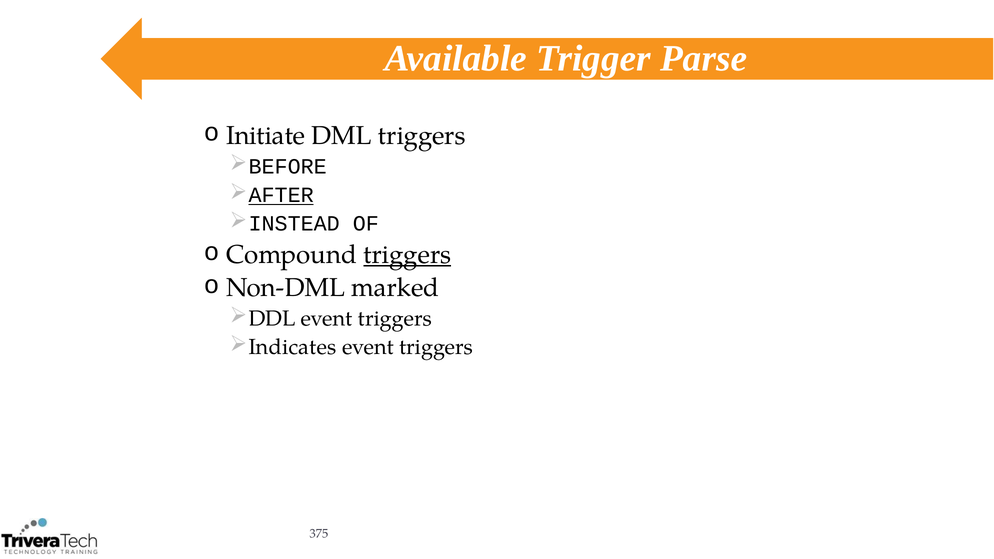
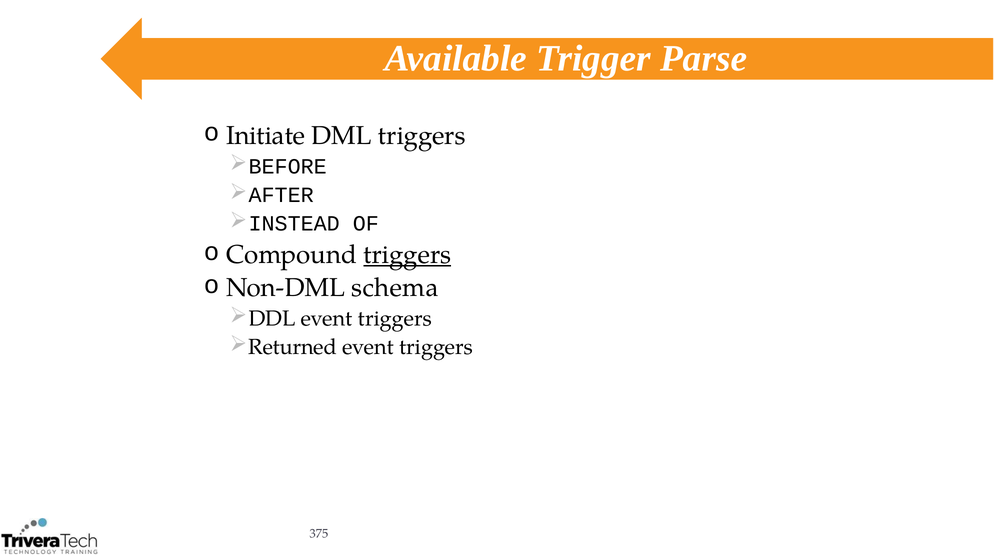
AFTER underline: present -> none
marked: marked -> schema
Indicates: Indicates -> Returned
